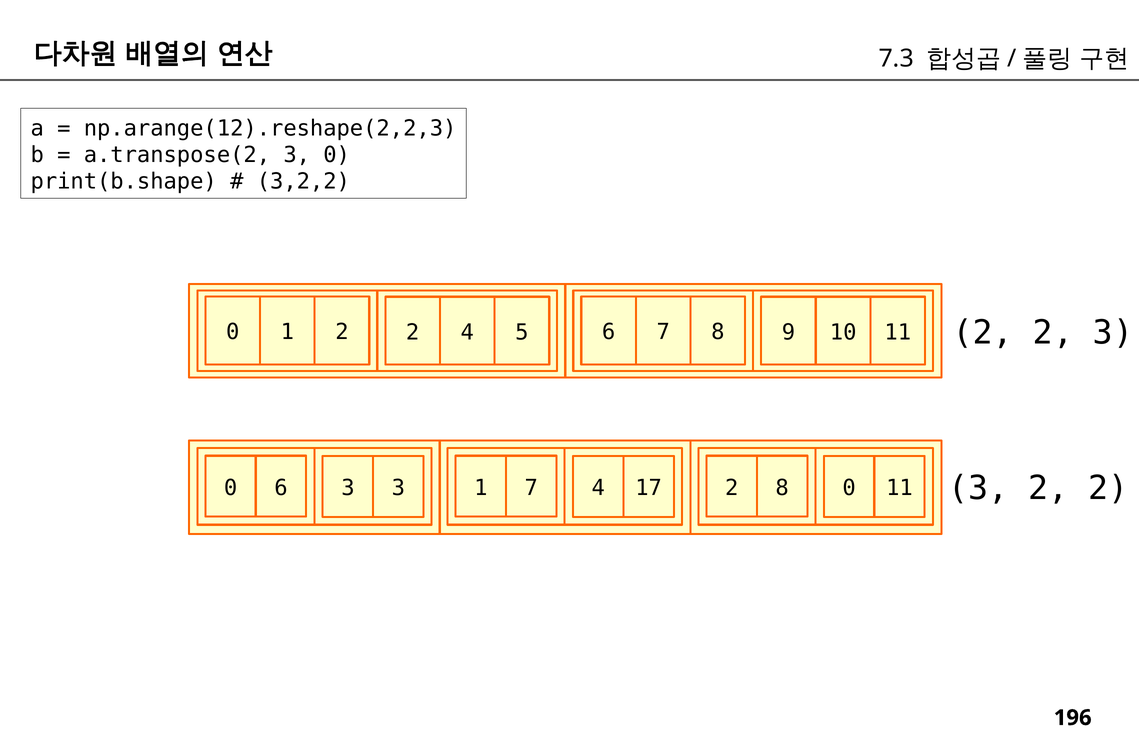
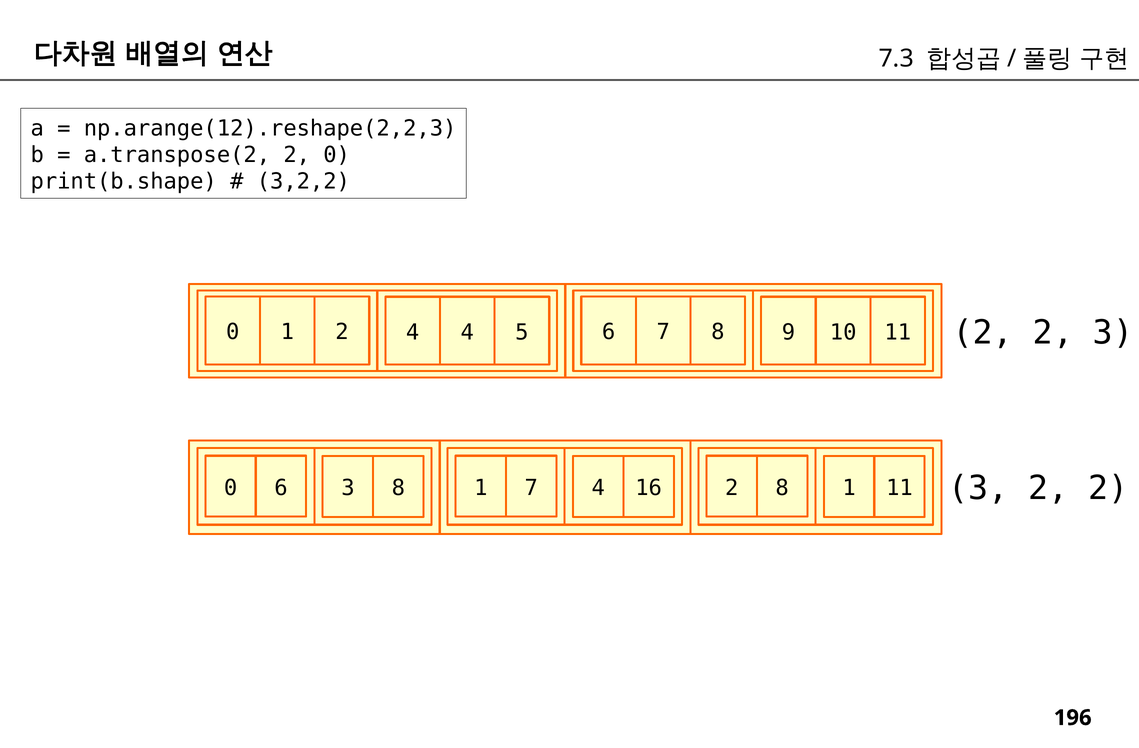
a.transpose(2 3: 3 -> 2
1 2 2: 2 -> 4
6 3 3: 3 -> 8
17: 17 -> 16
2 8 0: 0 -> 1
